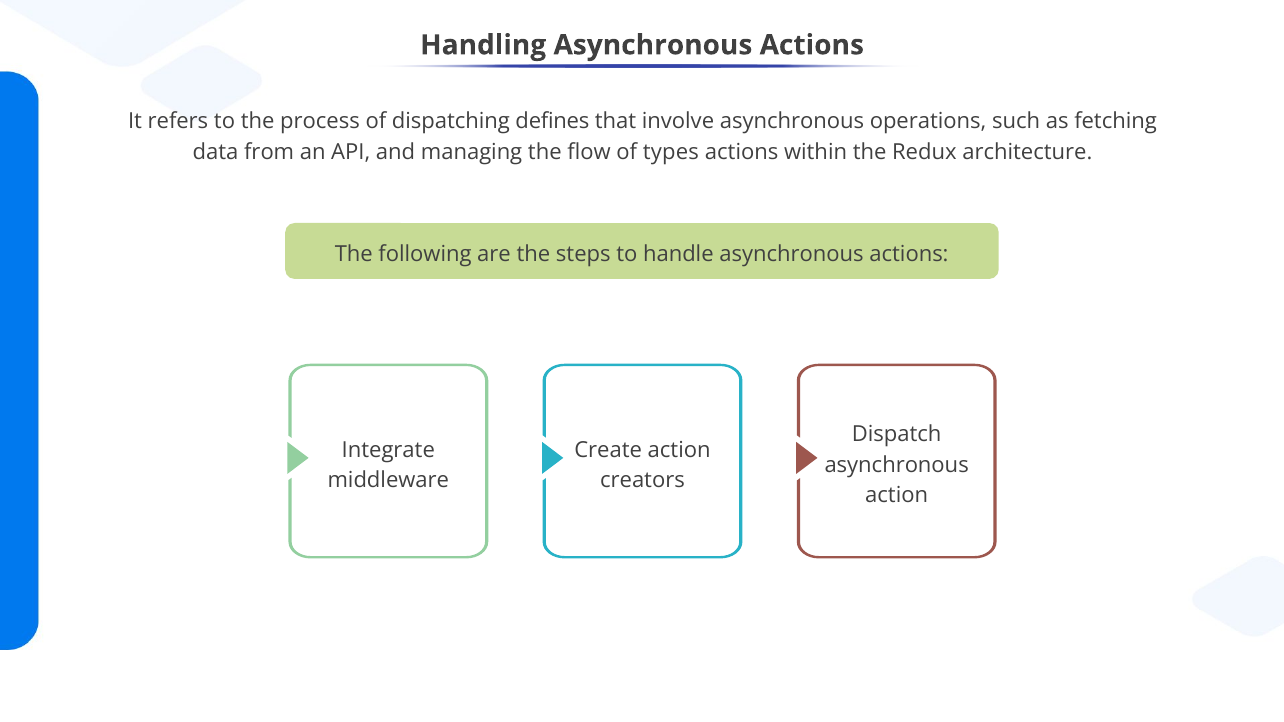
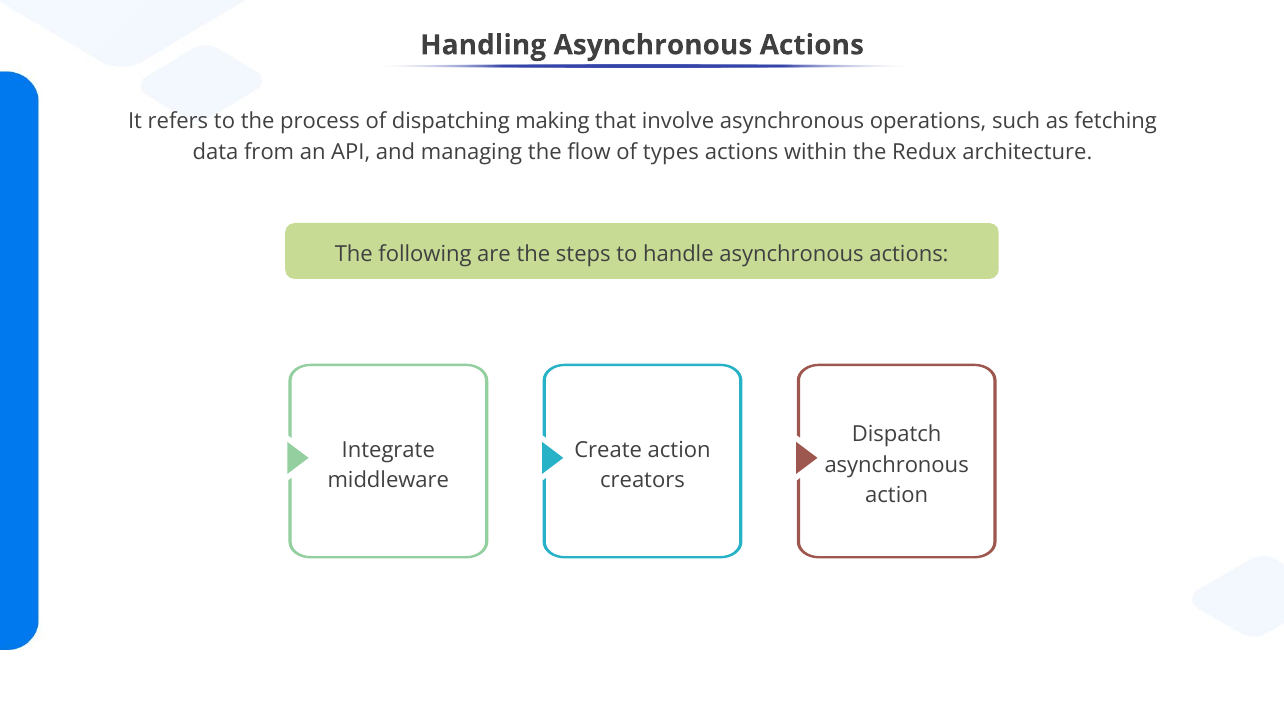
defines: defines -> making
